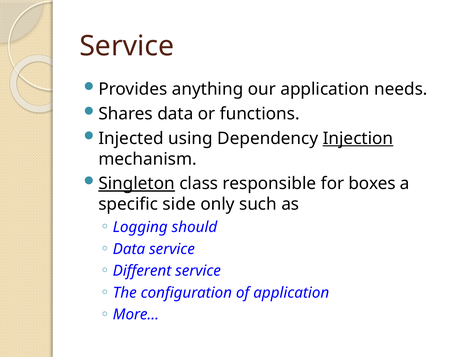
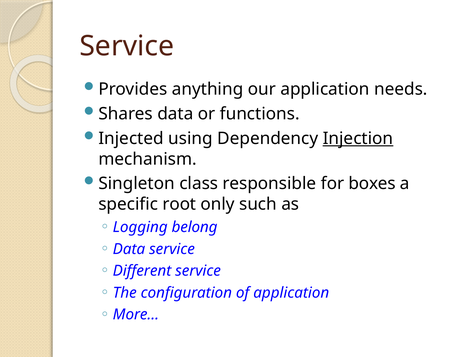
Singleton underline: present -> none
side: side -> root
should: should -> belong
